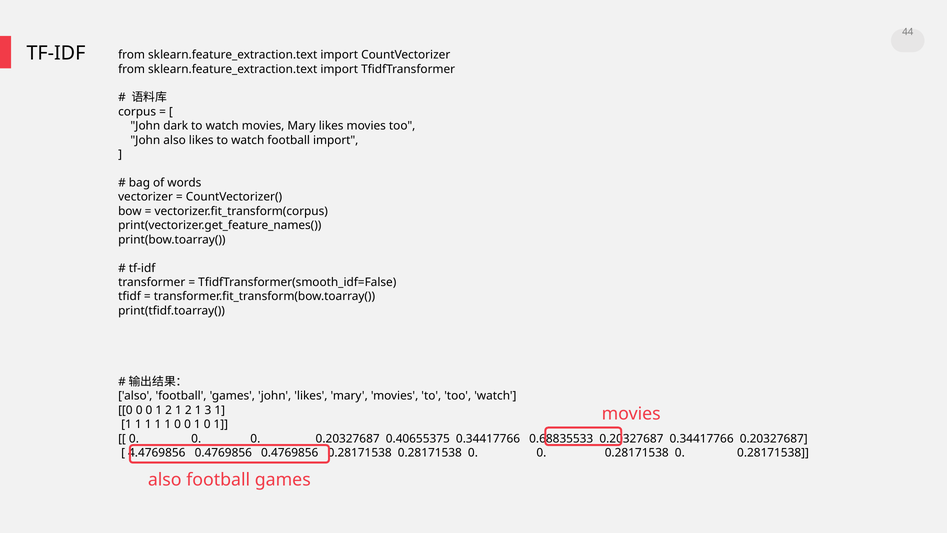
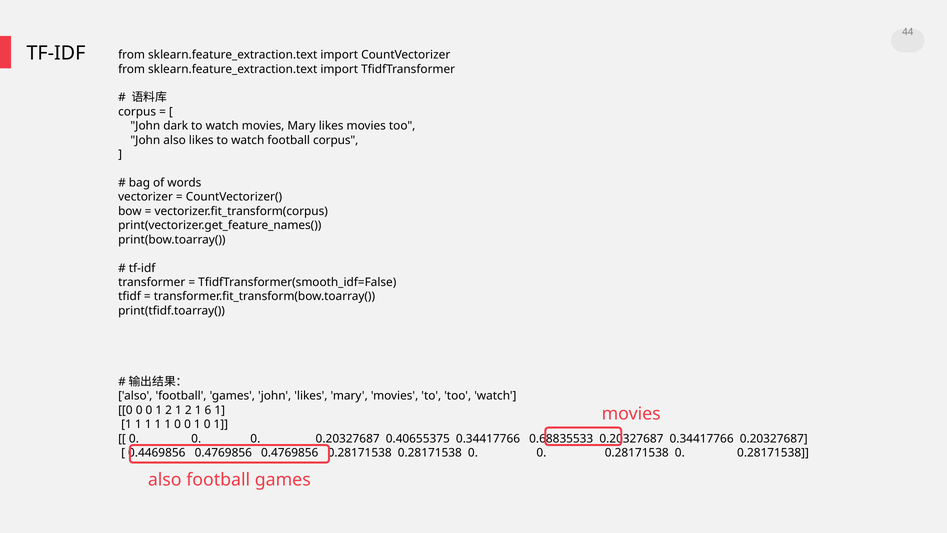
football import: import -> corpus
3: 3 -> 6
4.4769856: 4.4769856 -> 0.4469856
